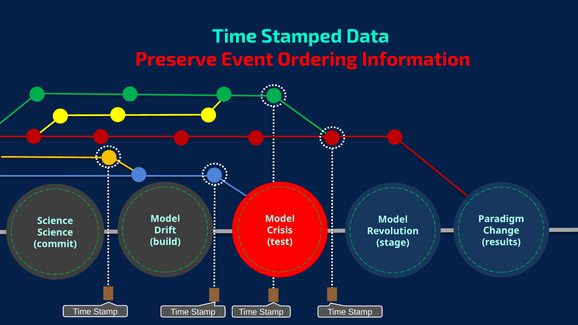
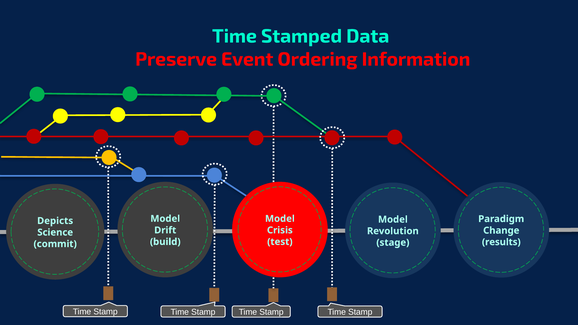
Science at (55, 221): Science -> Depicts
